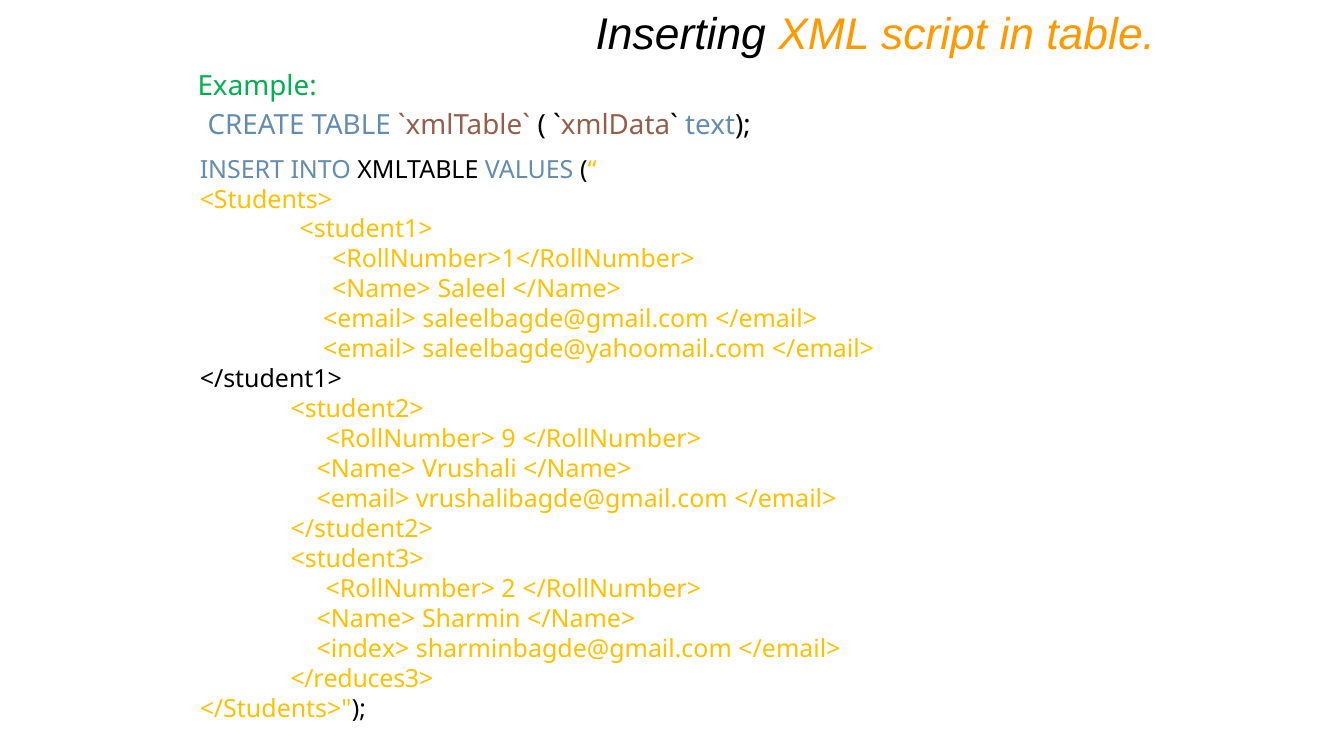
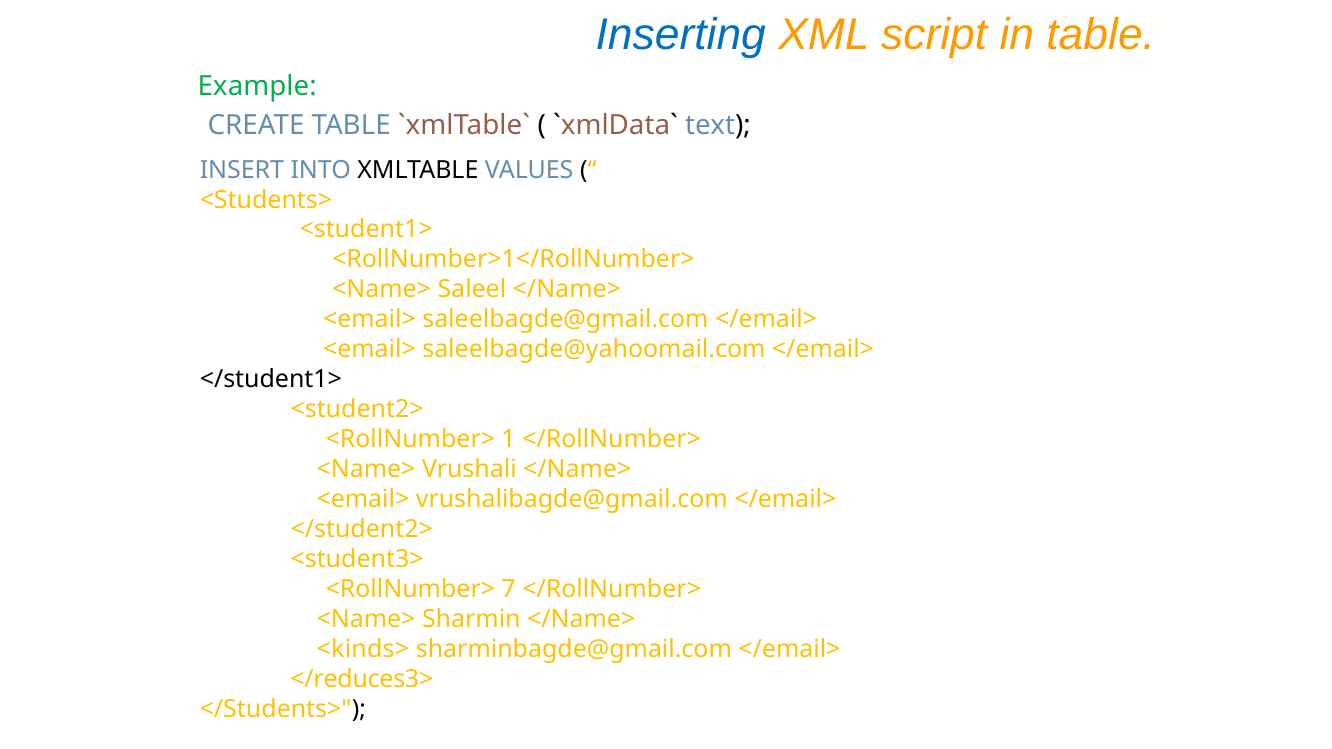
Inserting colour: black -> blue
9: 9 -> 1
2: 2 -> 7
<index>: <index> -> <kinds>
